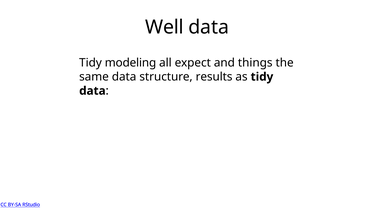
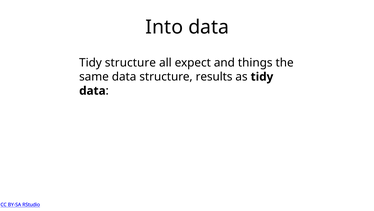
Well: Well -> Into
Tidy modeling: modeling -> structure
